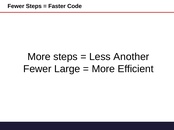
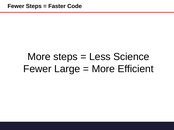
Another: Another -> Science
